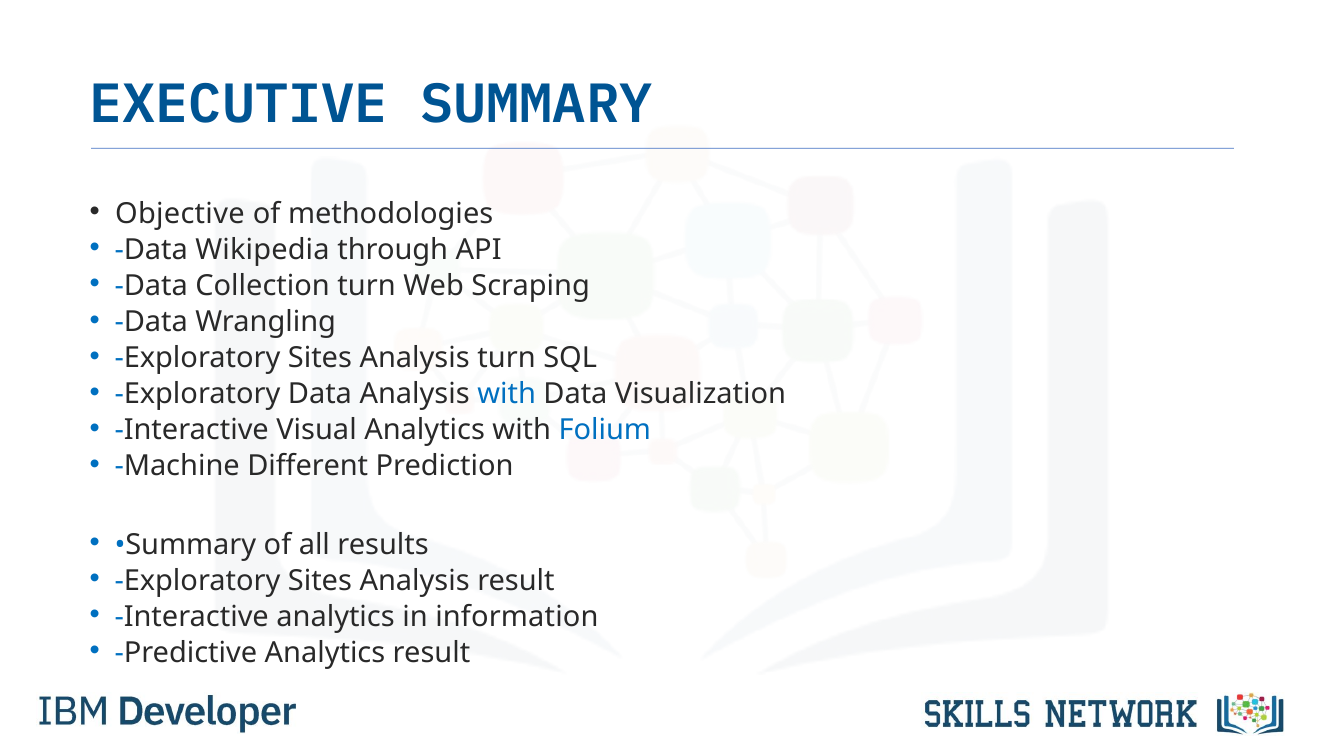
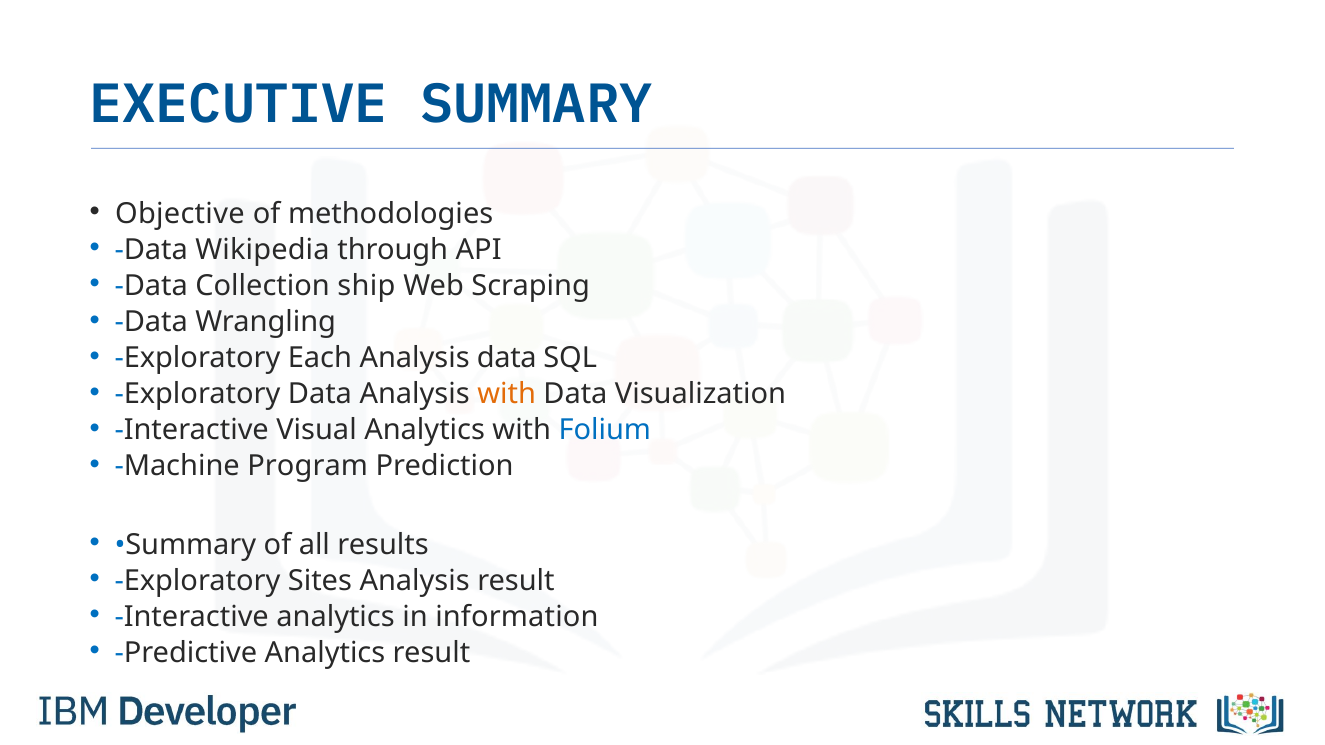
Collection turn: turn -> ship
Sites at (320, 358): Sites -> Each
Analysis turn: turn -> data
with at (507, 394) colour: blue -> orange
Different: Different -> Program
